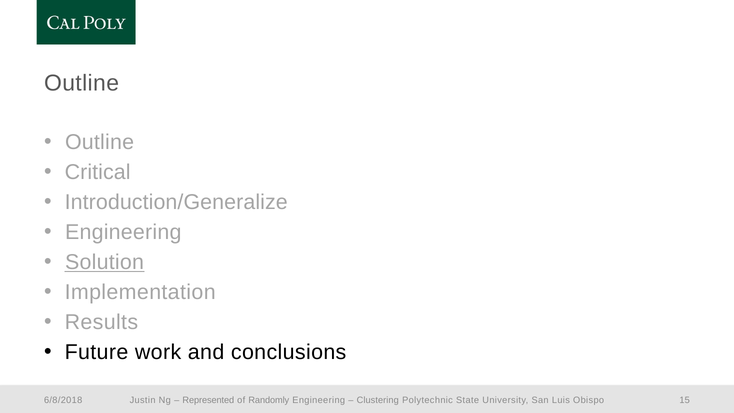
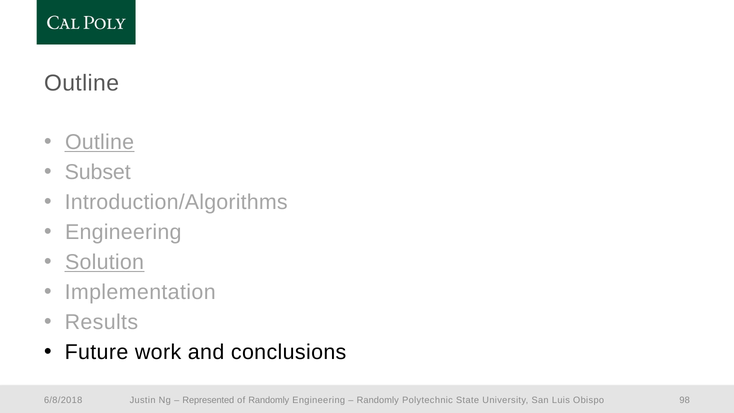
Outline at (100, 142) underline: none -> present
Critical: Critical -> Subset
Introduction/Generalize: Introduction/Generalize -> Introduction/Algorithms
Clustering at (378, 400): Clustering -> Randomly
15: 15 -> 98
